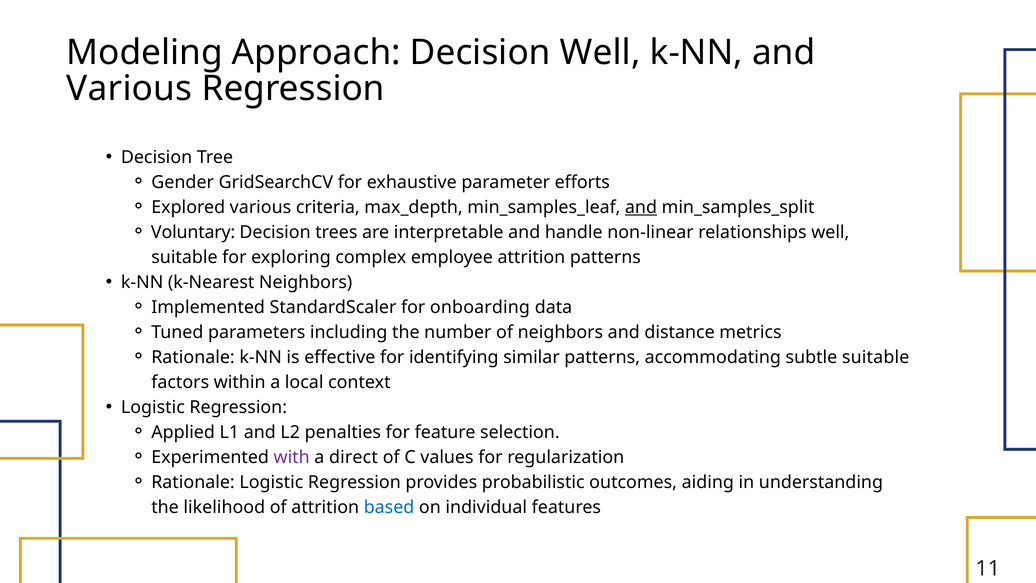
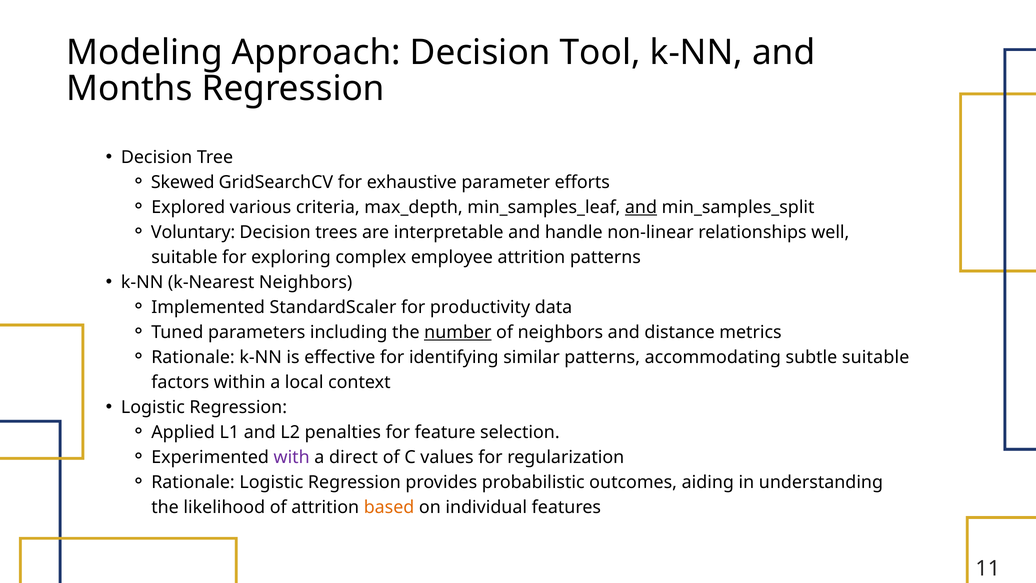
Decision Well: Well -> Tool
Various at (129, 88): Various -> Months
Gender: Gender -> Skewed
onboarding: onboarding -> productivity
number underline: none -> present
based colour: blue -> orange
